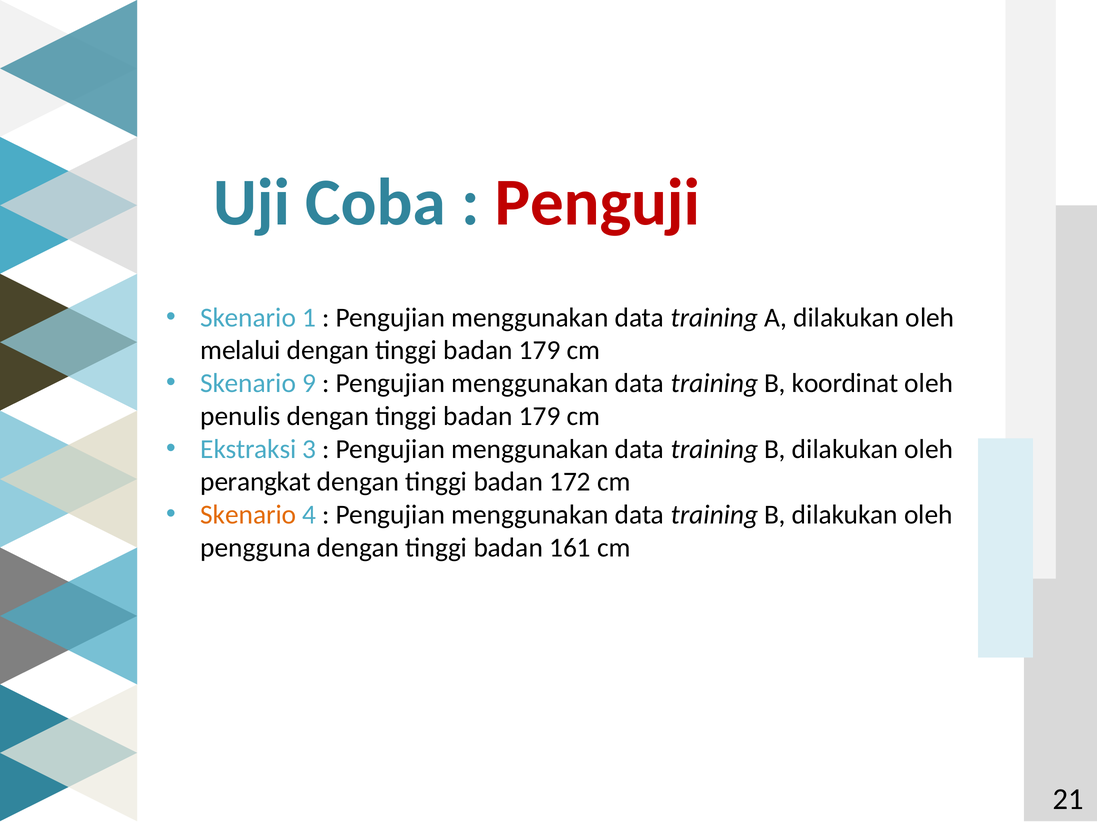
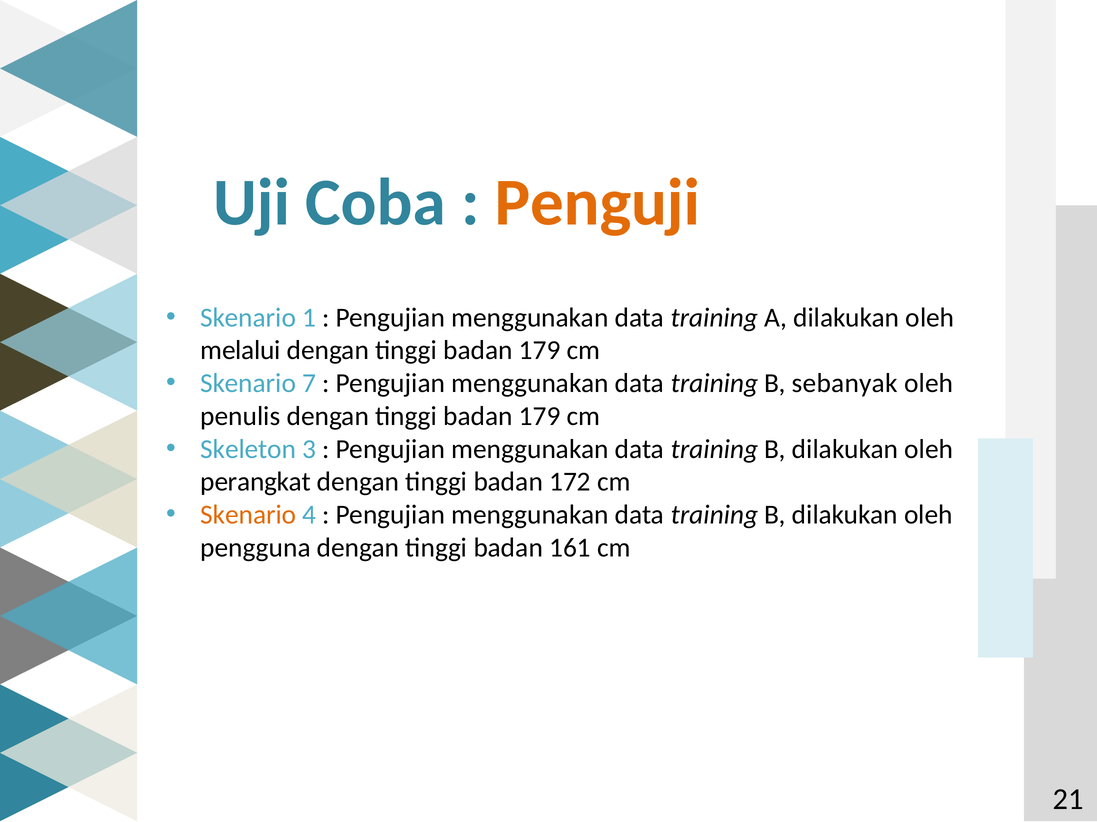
Penguji colour: red -> orange
9: 9 -> 7
koordinat: koordinat -> sebanyak
Ekstraksi: Ekstraksi -> Skeleton
